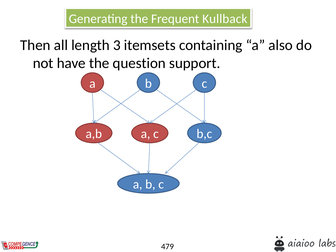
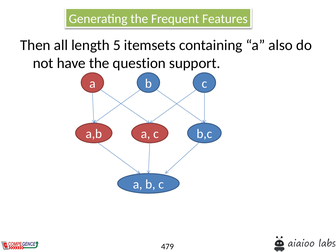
Kullback: Kullback -> Features
3: 3 -> 5
